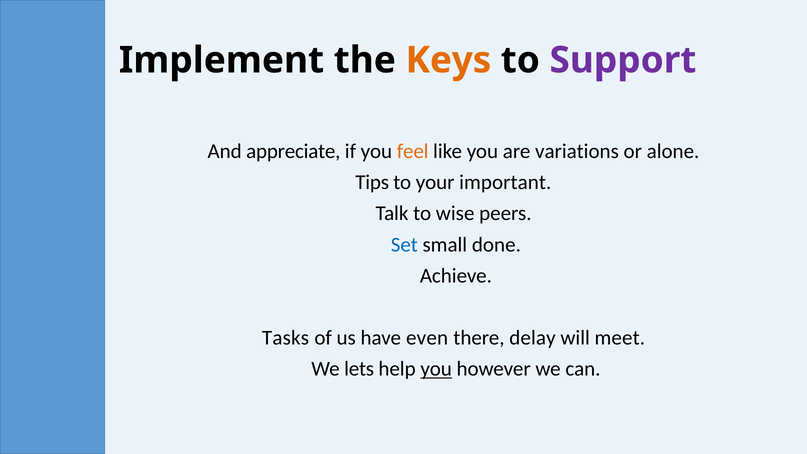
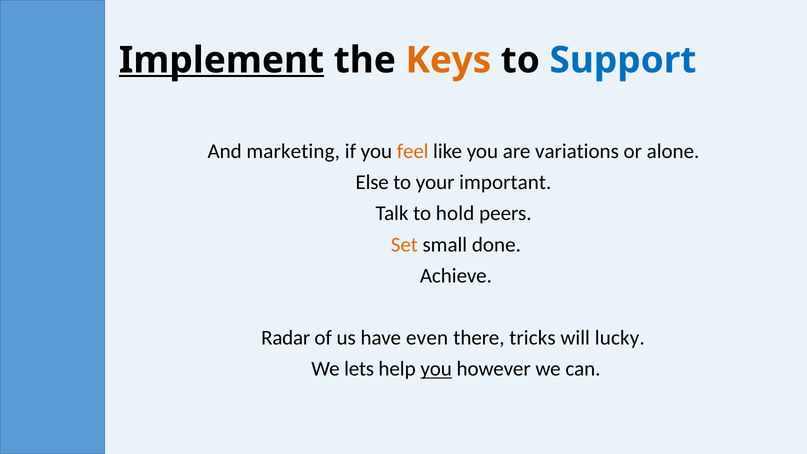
Implement underline: none -> present
Support colour: purple -> blue
appreciate: appreciate -> marketing
Tips: Tips -> Else
wise: wise -> hold
Set colour: blue -> orange
Tasks: Tasks -> Radar
delay: delay -> tricks
meet: meet -> lucky
